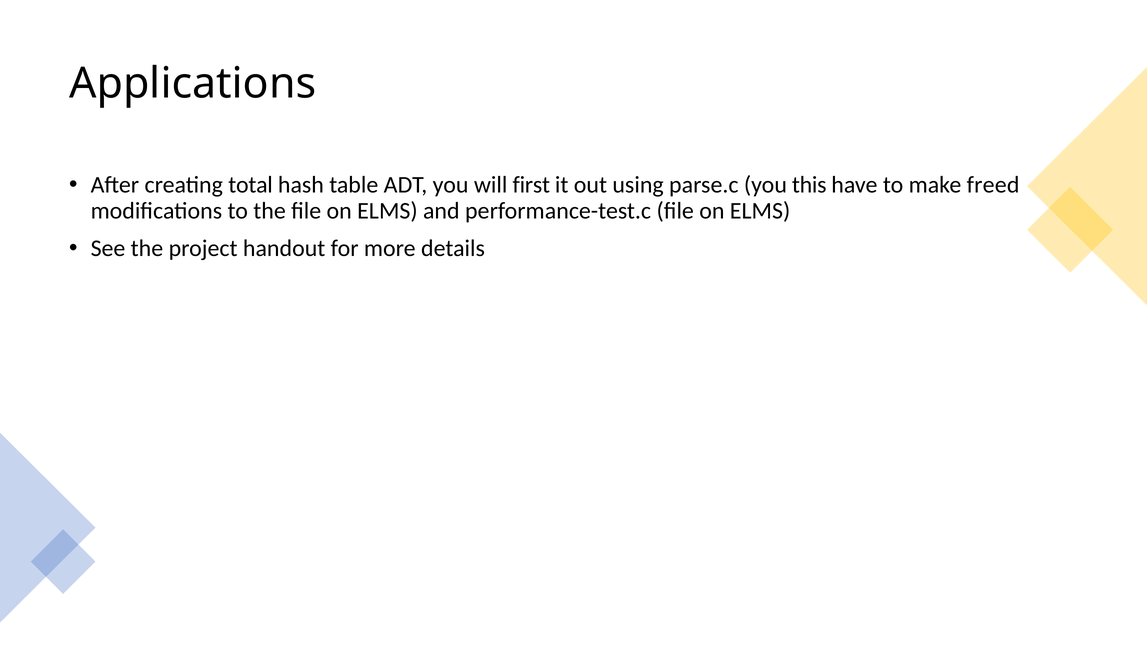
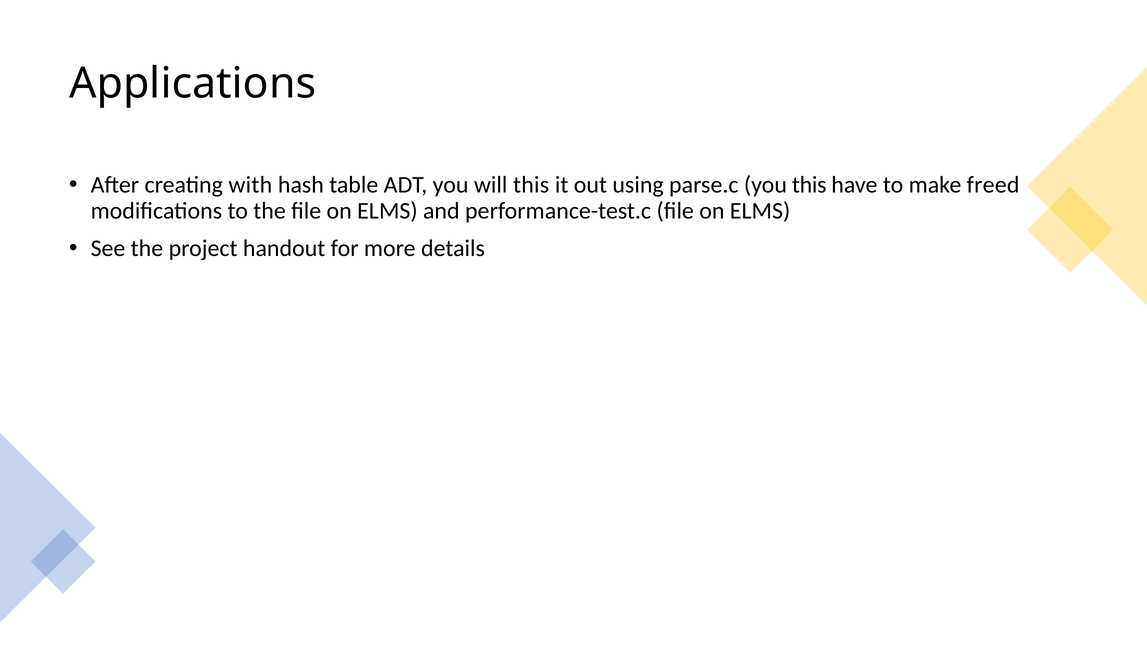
total: total -> with
will first: first -> this
